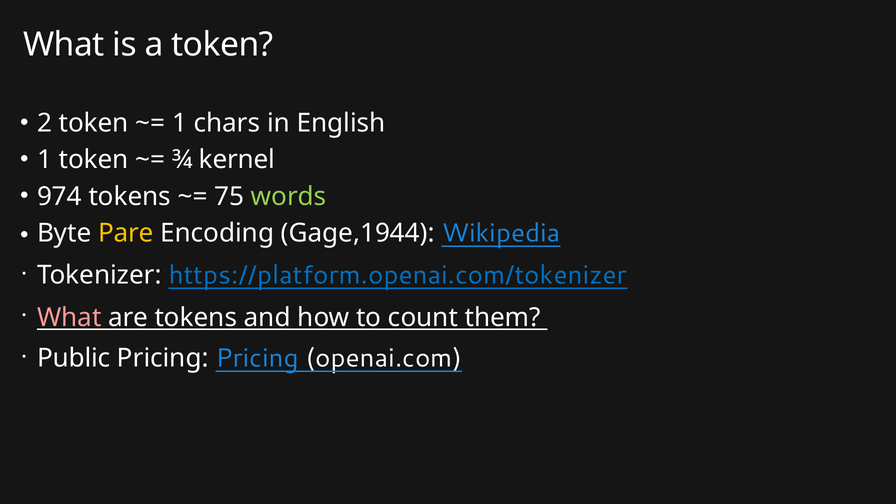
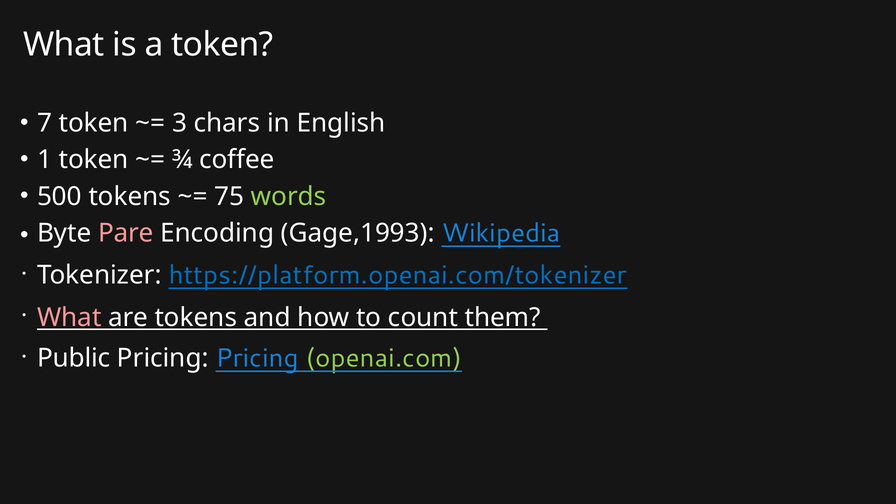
2: 2 -> 7
1 at (179, 123): 1 -> 3
kernel: kernel -> coffee
974: 974 -> 500
Pare colour: yellow -> pink
Gage,1944: Gage,1944 -> Gage,1993
openai.com colour: white -> light green
